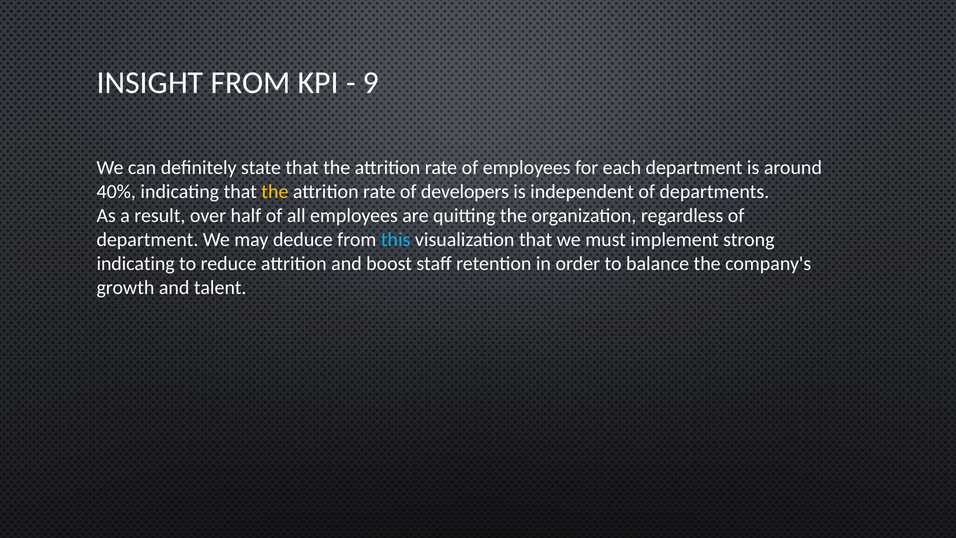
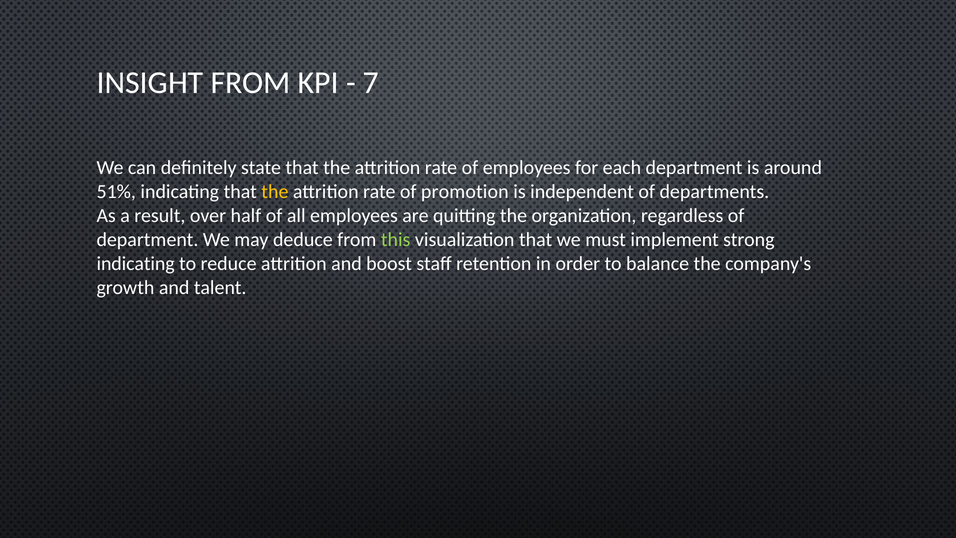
9: 9 -> 7
40%: 40% -> 51%
developers: developers -> promotion
this colour: light blue -> light green
